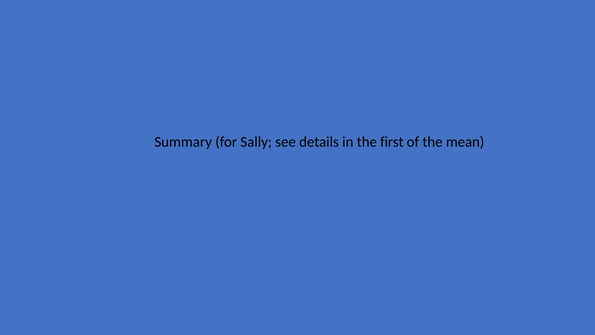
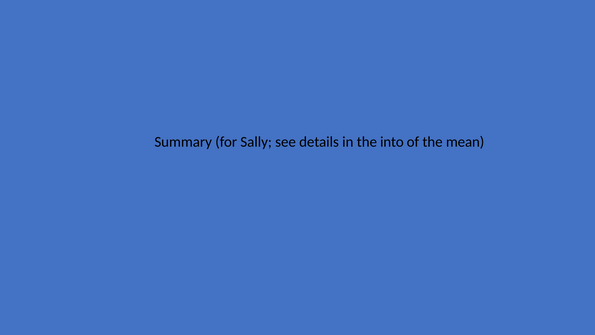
first: first -> into
